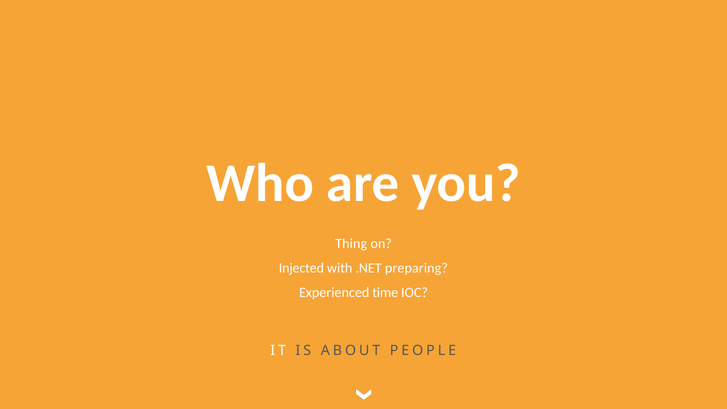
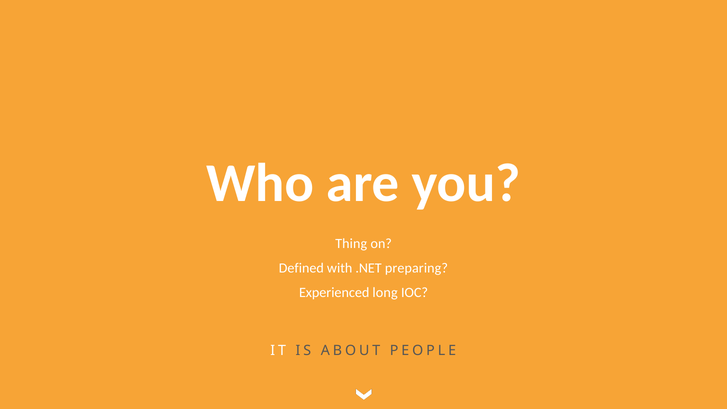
Injected: Injected -> Defined
time: time -> long
